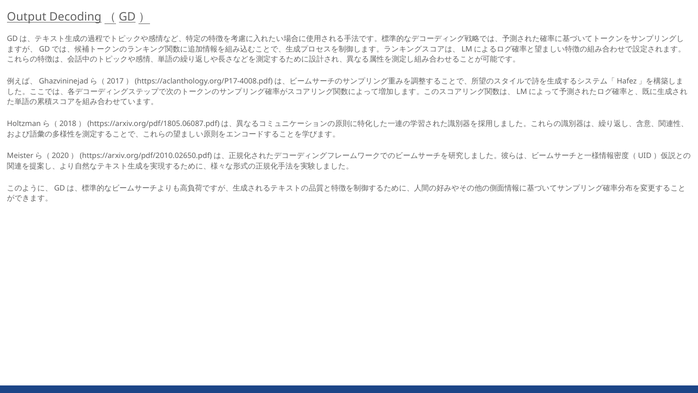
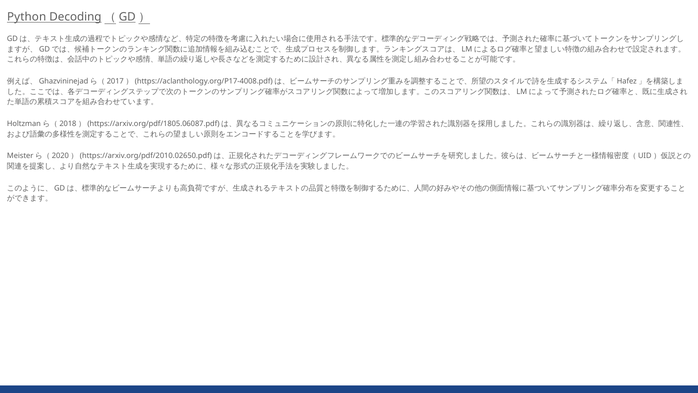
Output: Output -> Python
